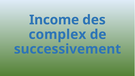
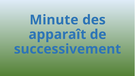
Income: Income -> Minute
complex: complex -> apparaît
